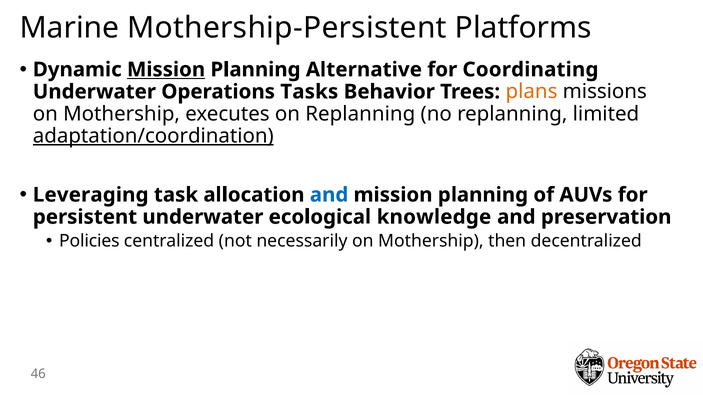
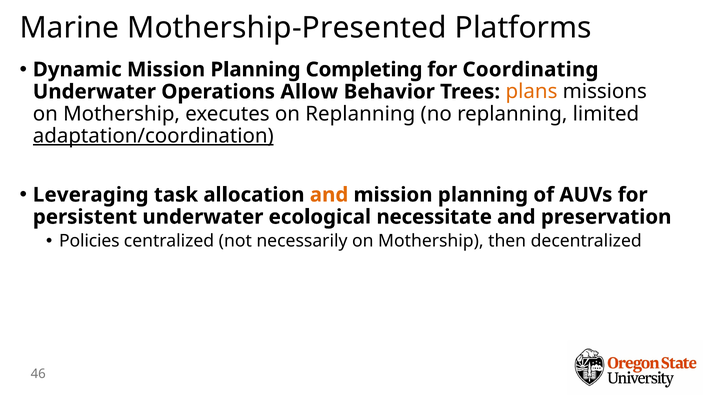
Mothership-Persistent: Mothership-Persistent -> Mothership-Presented
Mission at (166, 70) underline: present -> none
Alternative: Alternative -> Completing
Tasks: Tasks -> Allow
and at (329, 195) colour: blue -> orange
knowledge: knowledge -> necessitate
